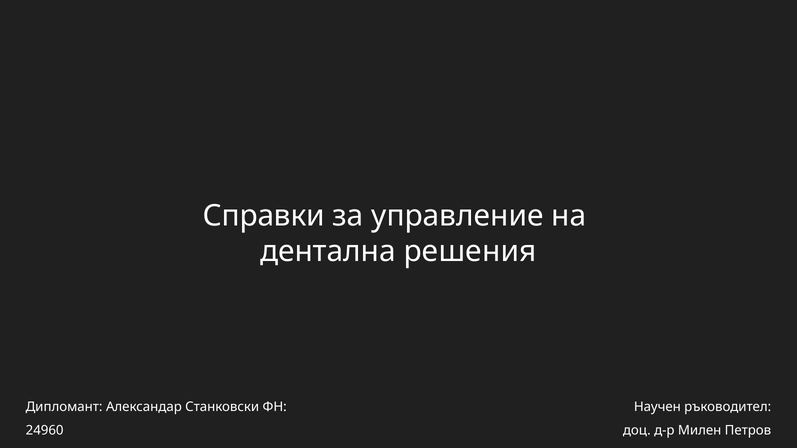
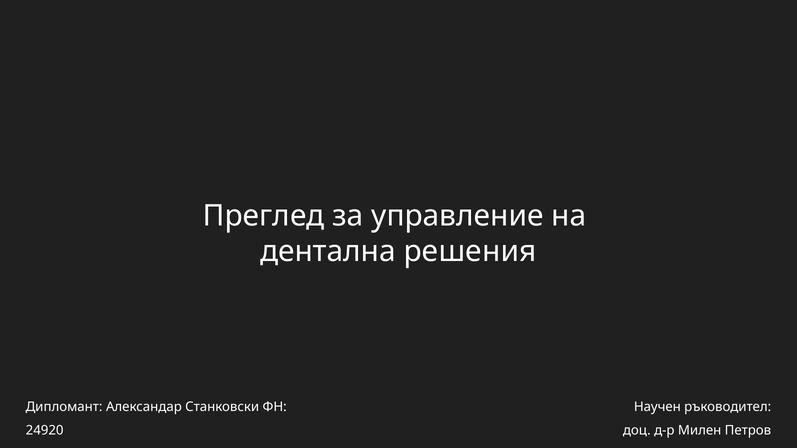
Справки: Справки -> Преглед
24960: 24960 -> 24920
